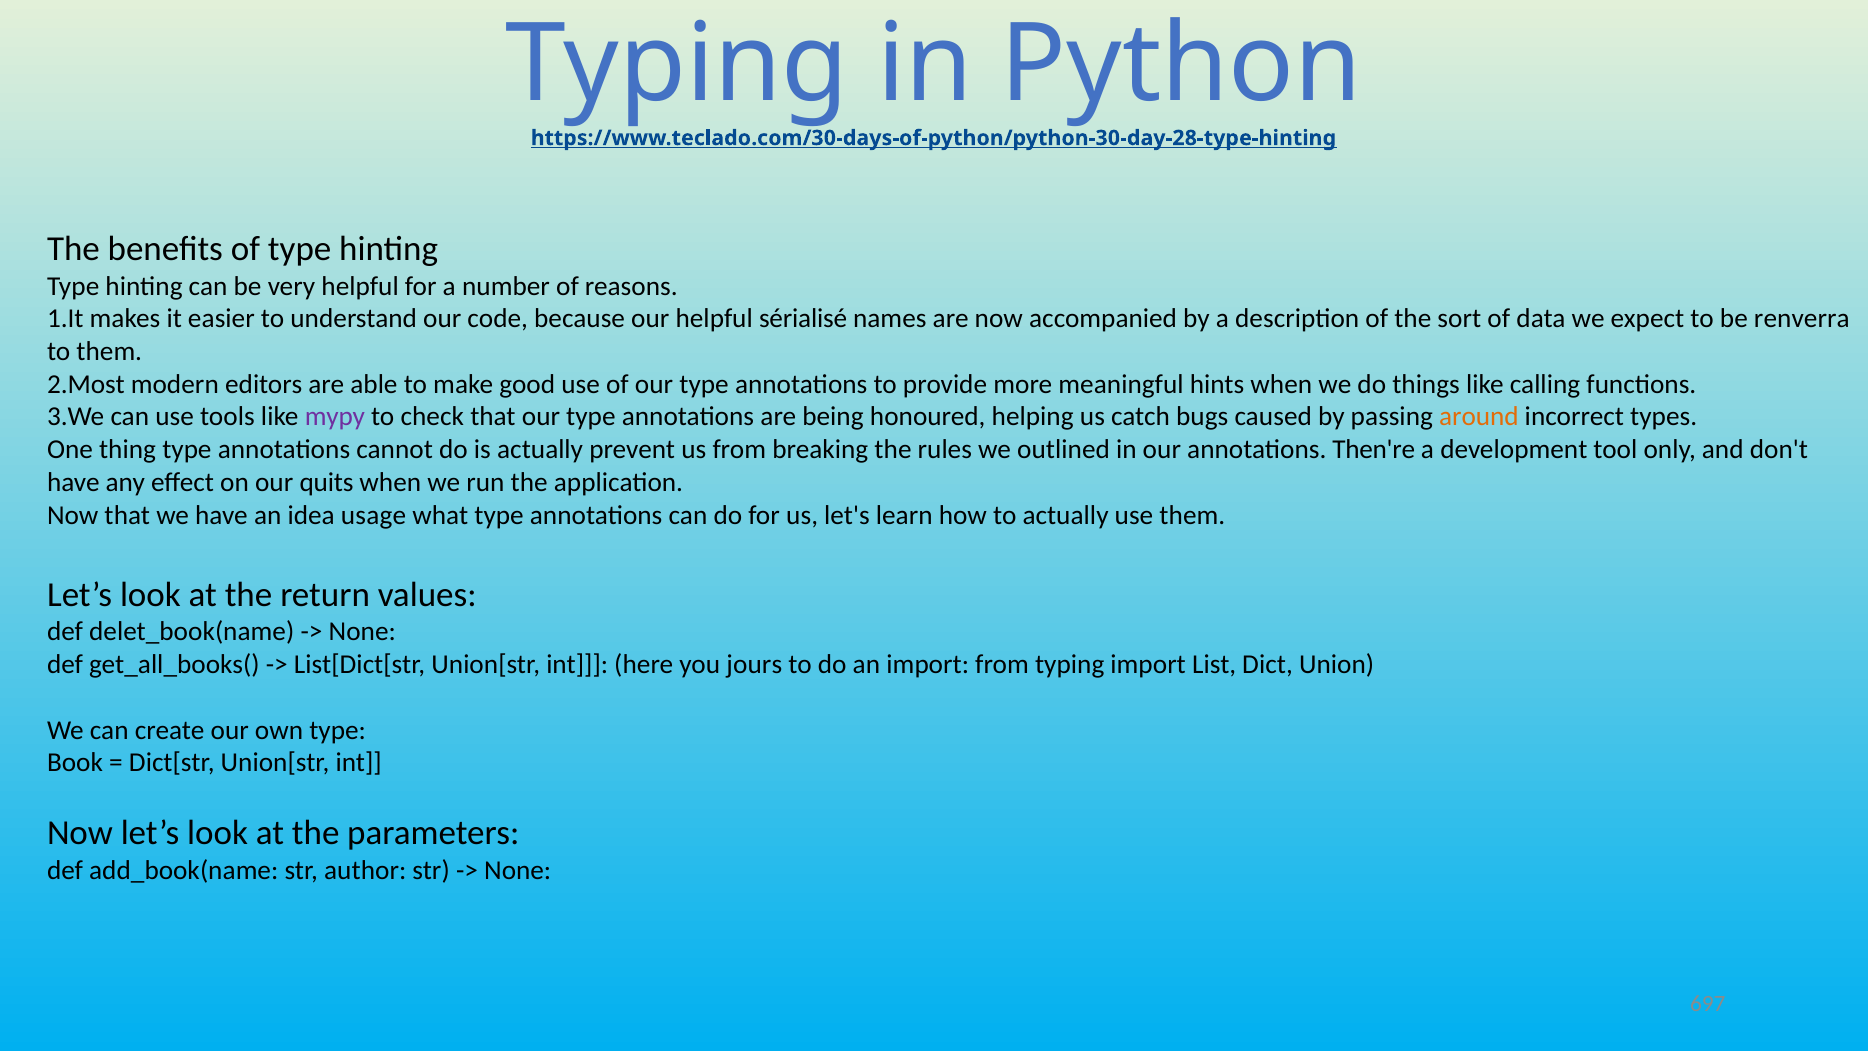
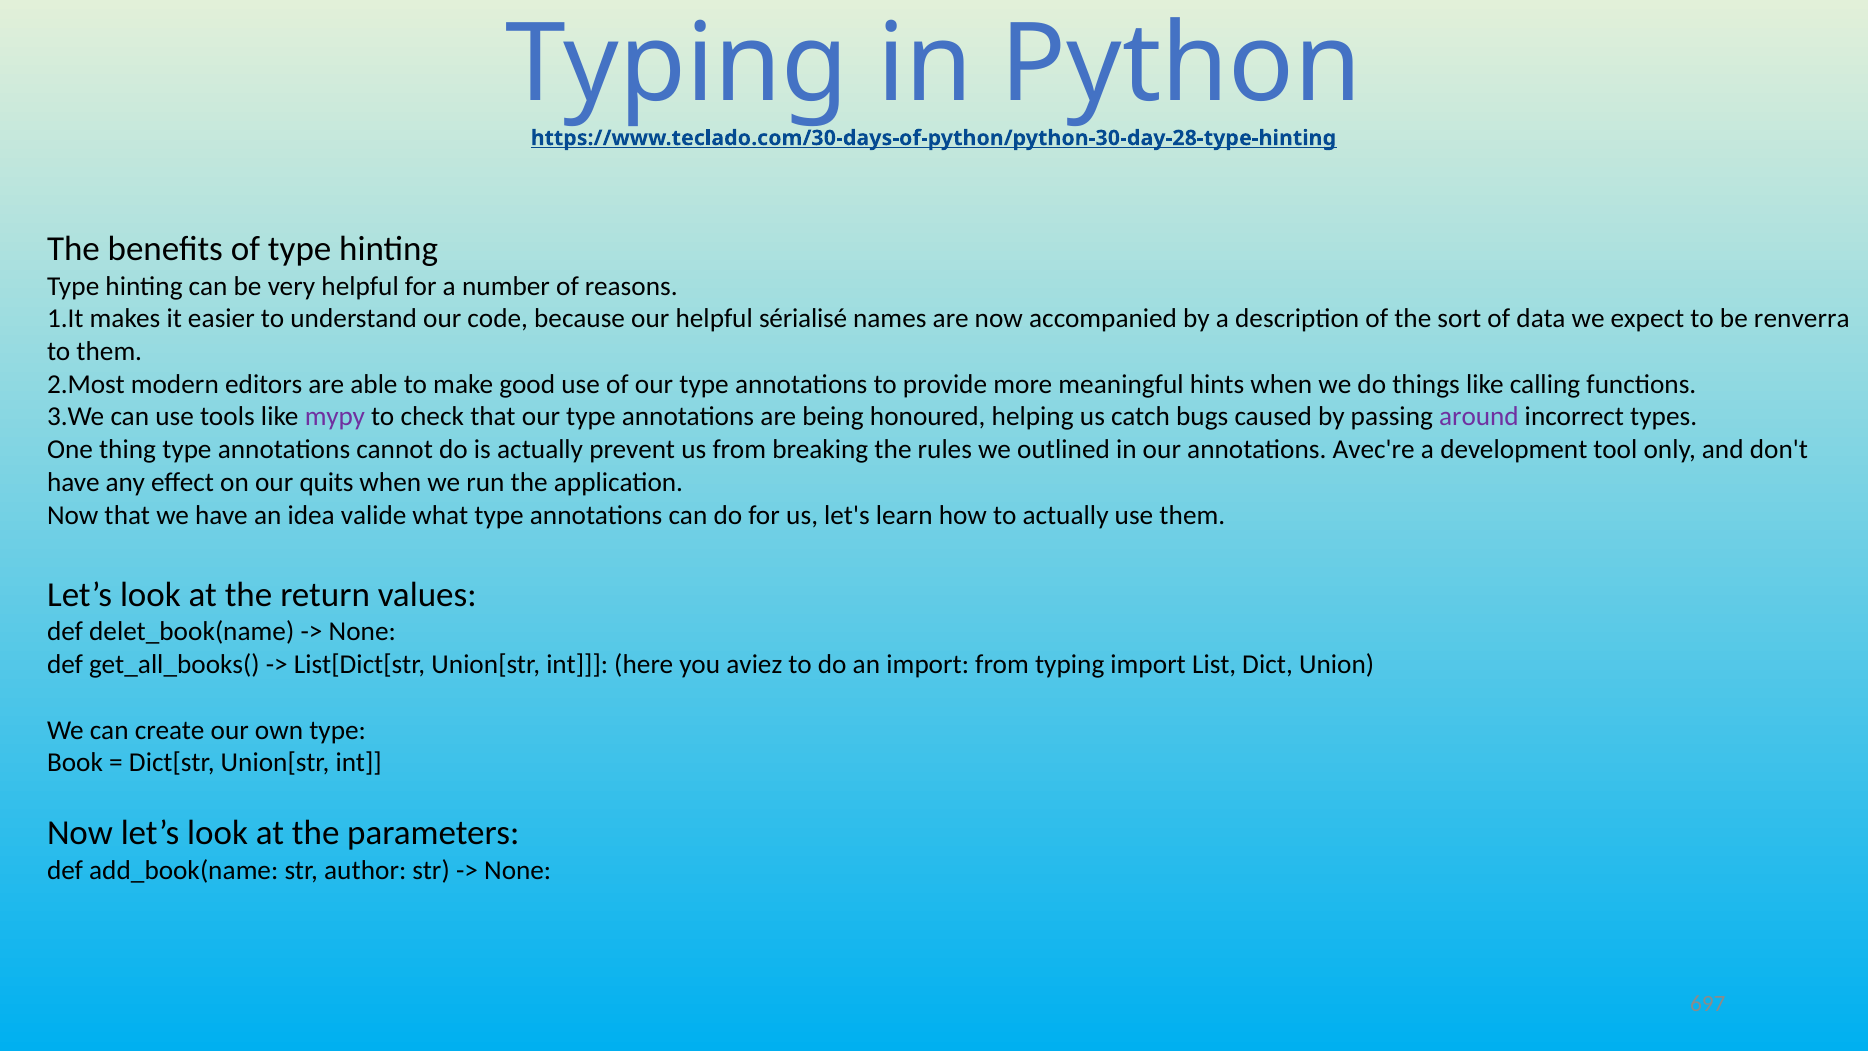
around colour: orange -> purple
Then're: Then're -> Avec're
usage: usage -> valide
jours: jours -> aviez
